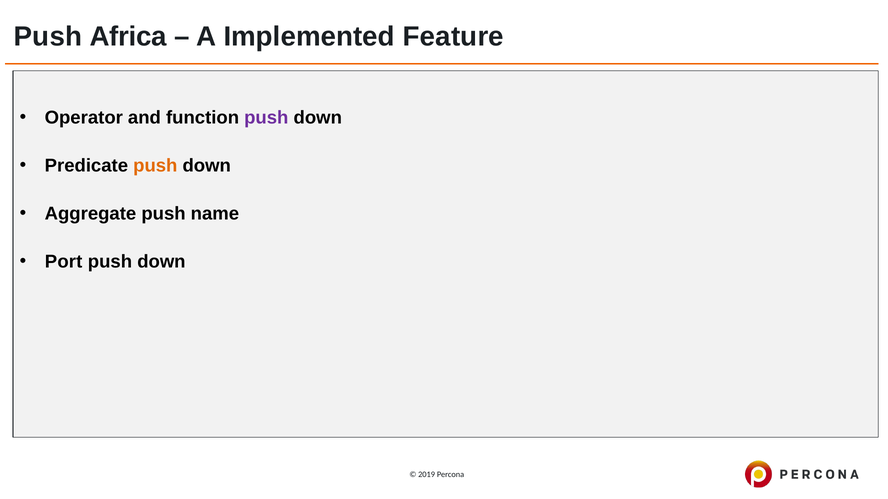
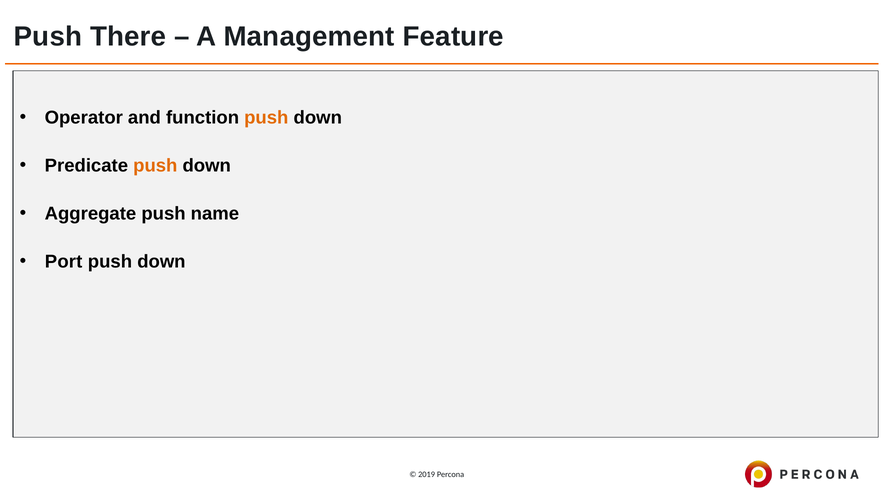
Africa: Africa -> There
Implemented: Implemented -> Management
push at (266, 118) colour: purple -> orange
